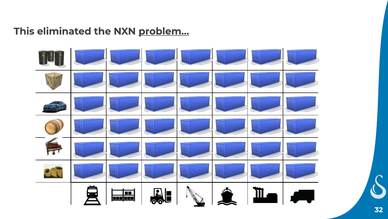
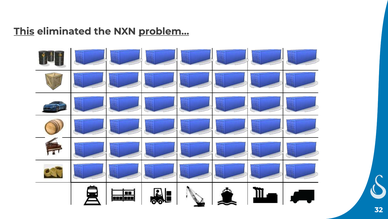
This underline: none -> present
